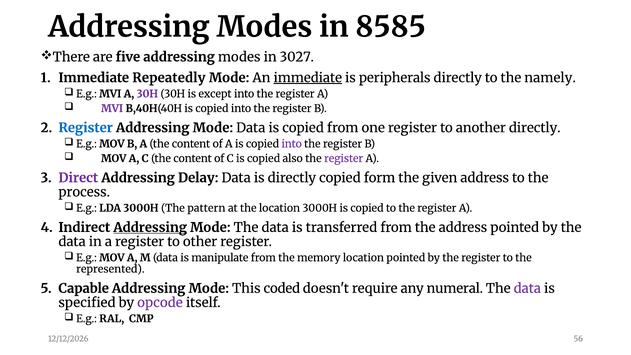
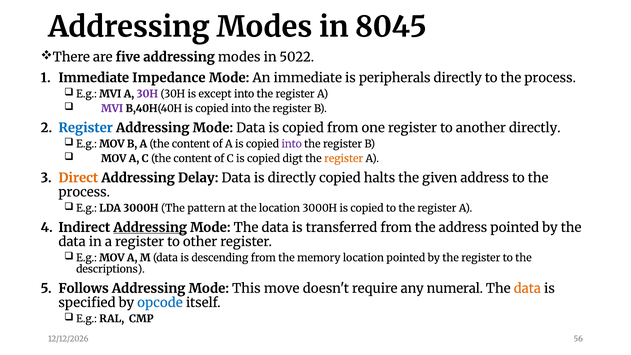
8585: 8585 -> 8045
3027: 3027 -> 5022
Repeatedly: Repeatedly -> Impedance
immediate at (308, 78) underline: present -> none
directly to the namely: namely -> process
also: also -> digt
register at (344, 159) colour: purple -> orange
Direct colour: purple -> orange
form: form -> halts
manipulate: manipulate -> descending
represented: represented -> descriptions
Capable: Capable -> Follows
coded: coded -> move
data at (527, 288) colour: purple -> orange
opcode colour: purple -> blue
